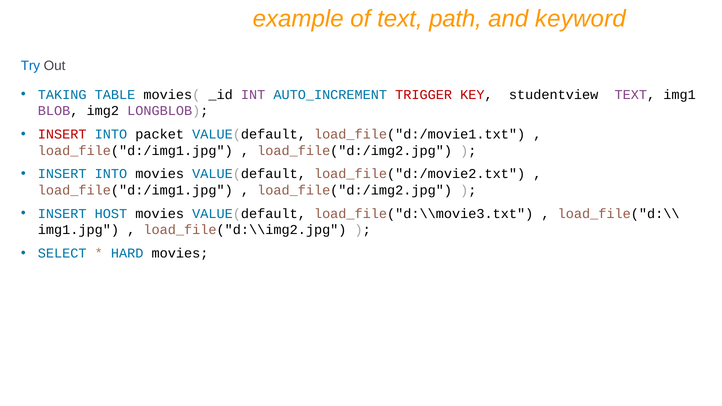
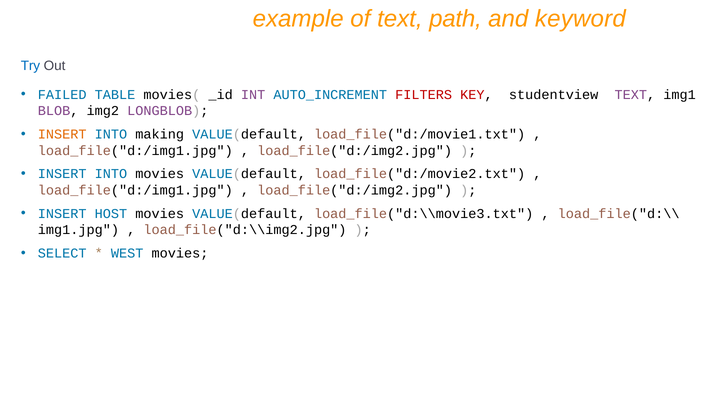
TAKING: TAKING -> FAILED
TRIGGER: TRIGGER -> FILTERS
INSERT at (62, 134) colour: red -> orange
packet: packet -> making
HARD: HARD -> WEST
